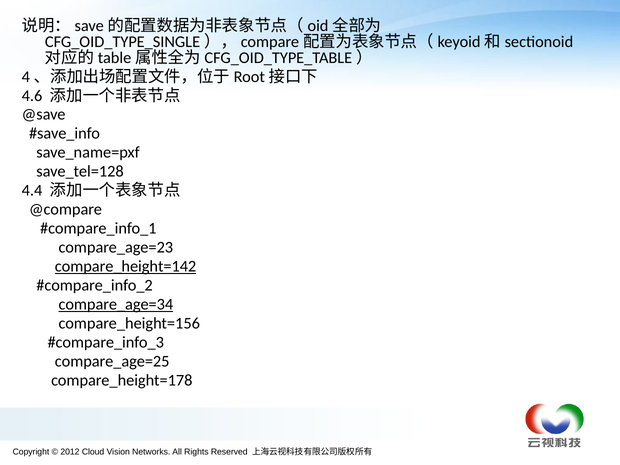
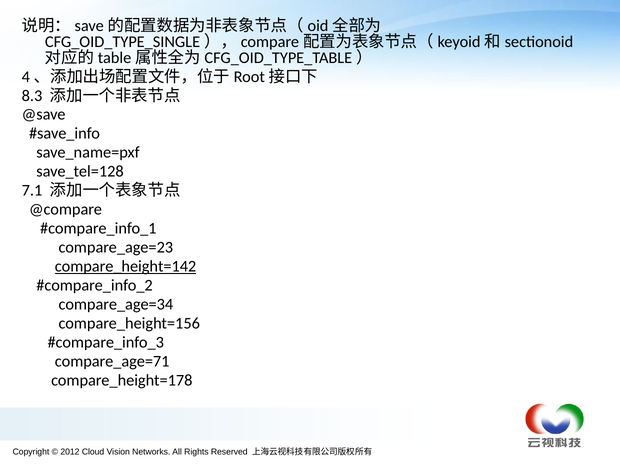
4.6: 4.6 -> 8.3
4.4: 4.4 -> 7.1
compare_age=34 underline: present -> none
compare_age=25: compare_age=25 -> compare_age=71
